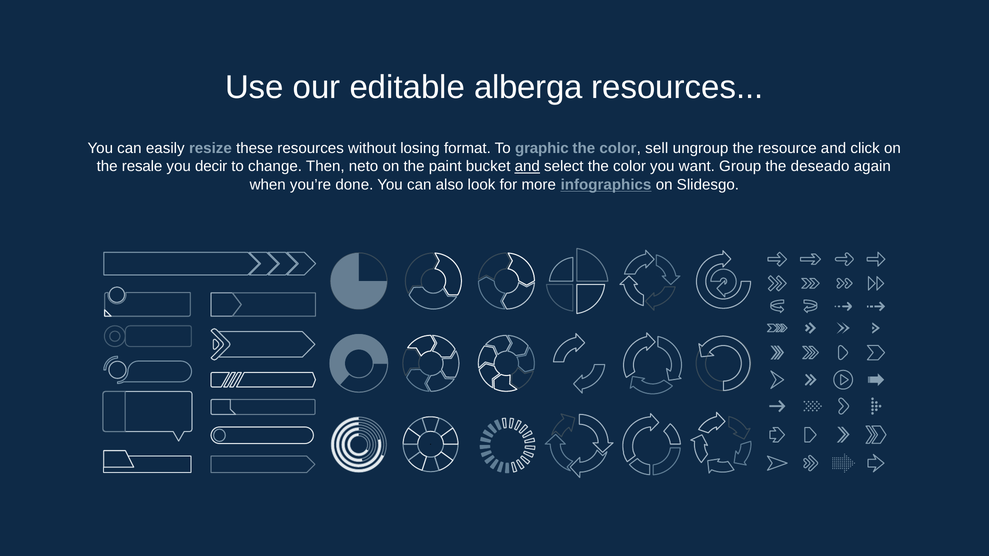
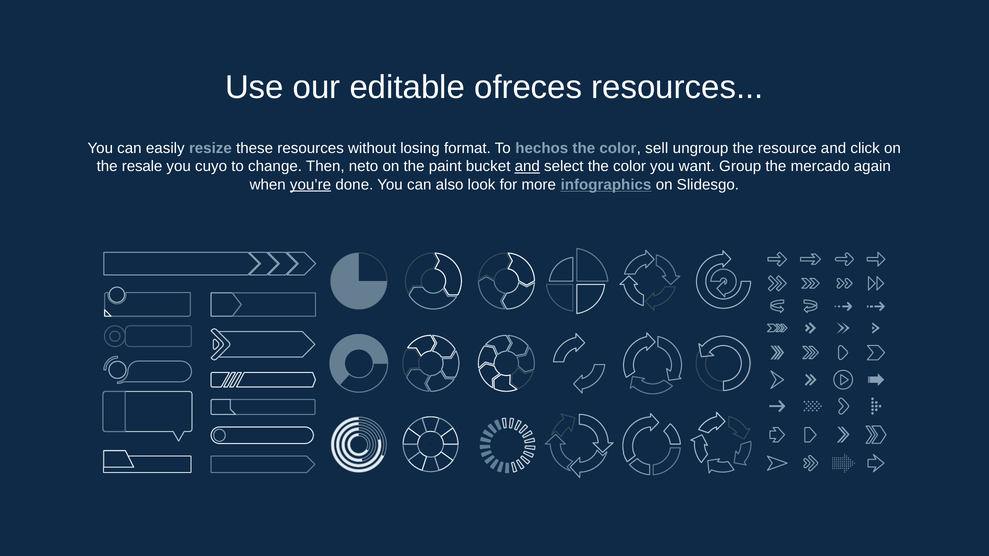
alberga: alberga -> ofreces
graphic: graphic -> hechos
decir: decir -> cuyo
deseado: deseado -> mercado
you’re underline: none -> present
